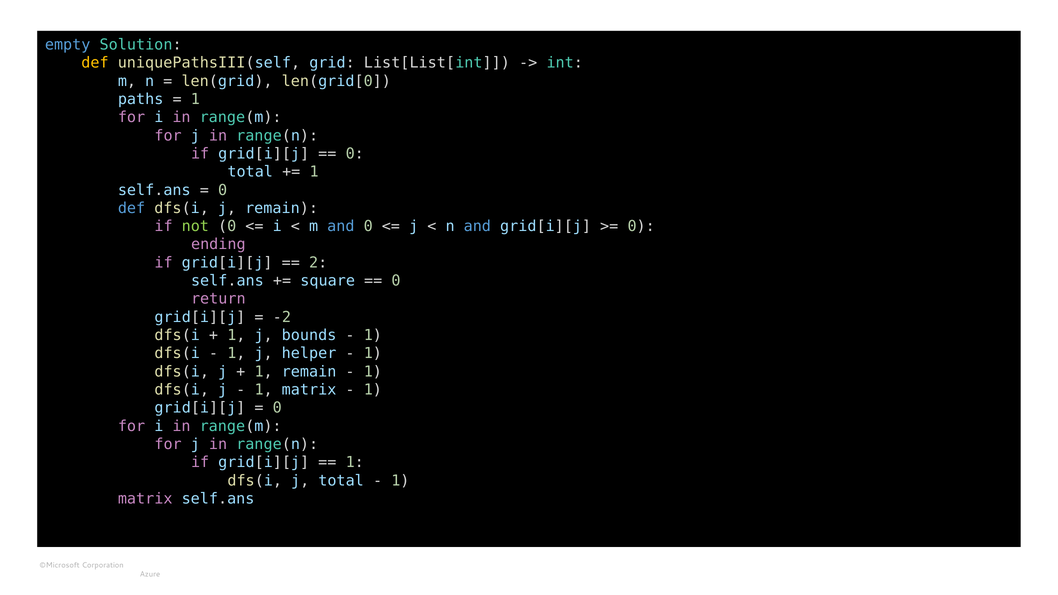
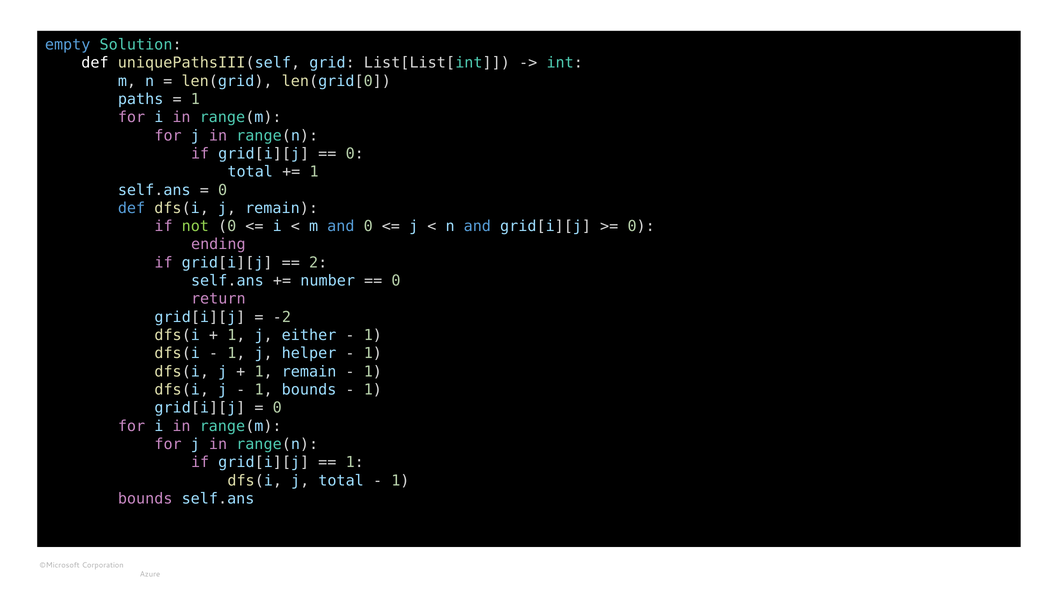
def at (95, 63) colour: yellow -> white
square: square -> number
bounds: bounds -> either
matrix at (309, 390): matrix -> bounds
matrix at (145, 499): matrix -> bounds
